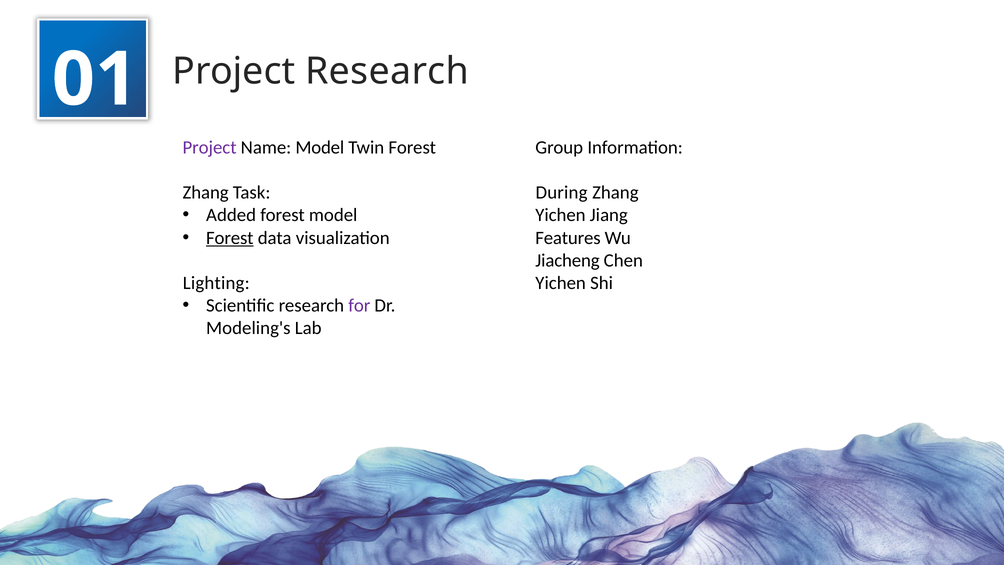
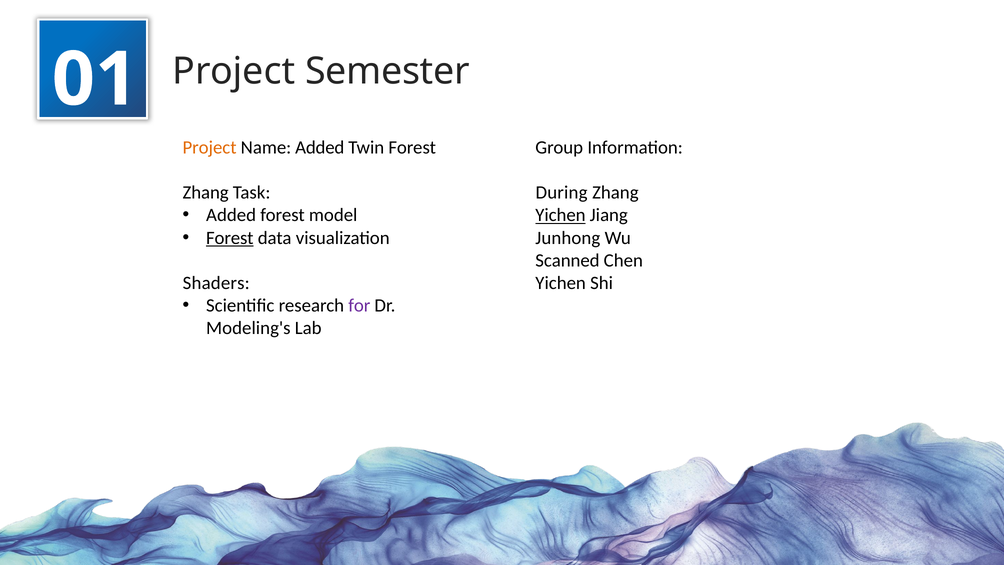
Project Research: Research -> Semester
Project at (210, 147) colour: purple -> orange
Name Model: Model -> Added
Yichen at (560, 215) underline: none -> present
Features: Features -> Junhong
Jiacheng: Jiacheng -> Scanned
Lighting: Lighting -> Shaders
